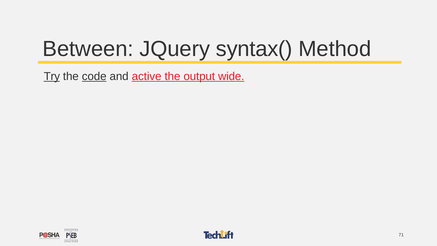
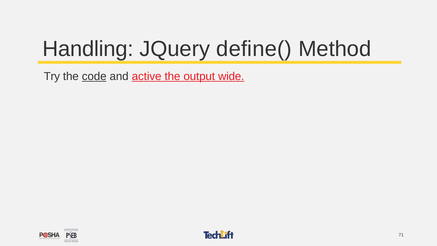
Between: Between -> Handling
syntax(: syntax( -> define(
Try underline: present -> none
